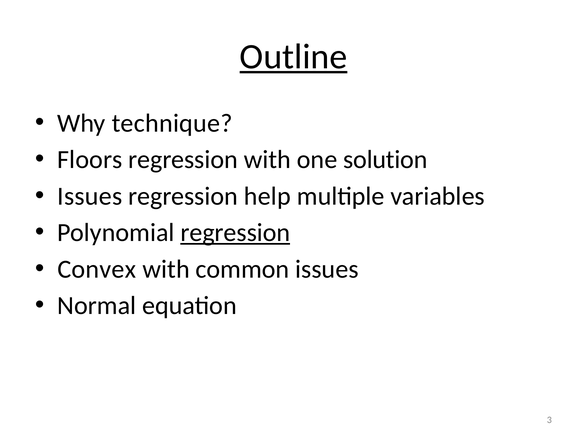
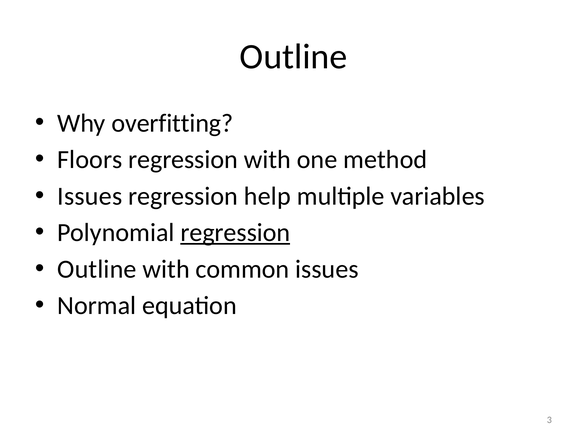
Outline at (293, 57) underline: present -> none
technique: technique -> overfitting
solution: solution -> method
Convex at (97, 269): Convex -> Outline
